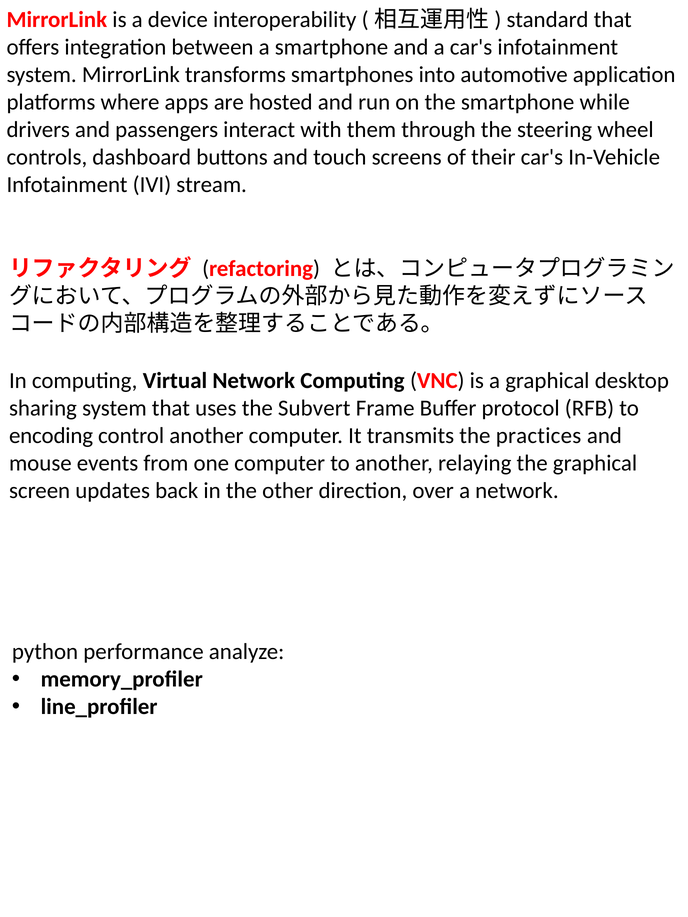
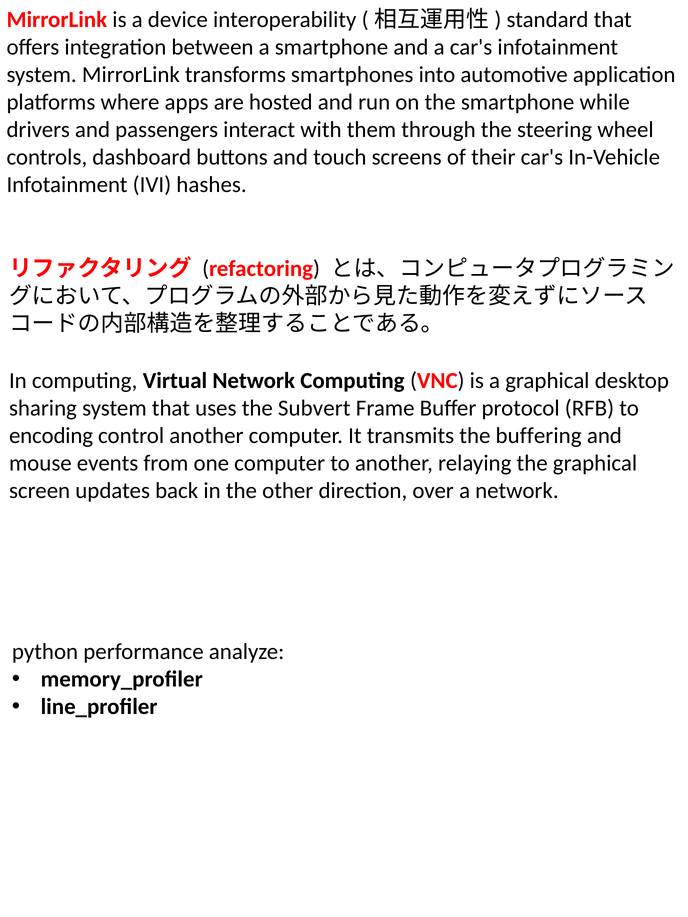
stream: stream -> hashes
practices: practices -> buffering
